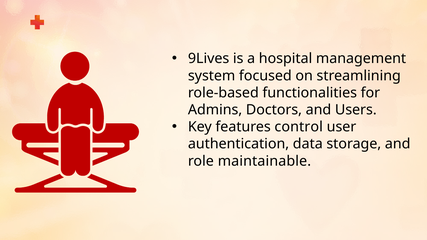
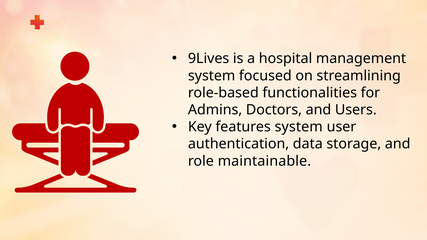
features control: control -> system
